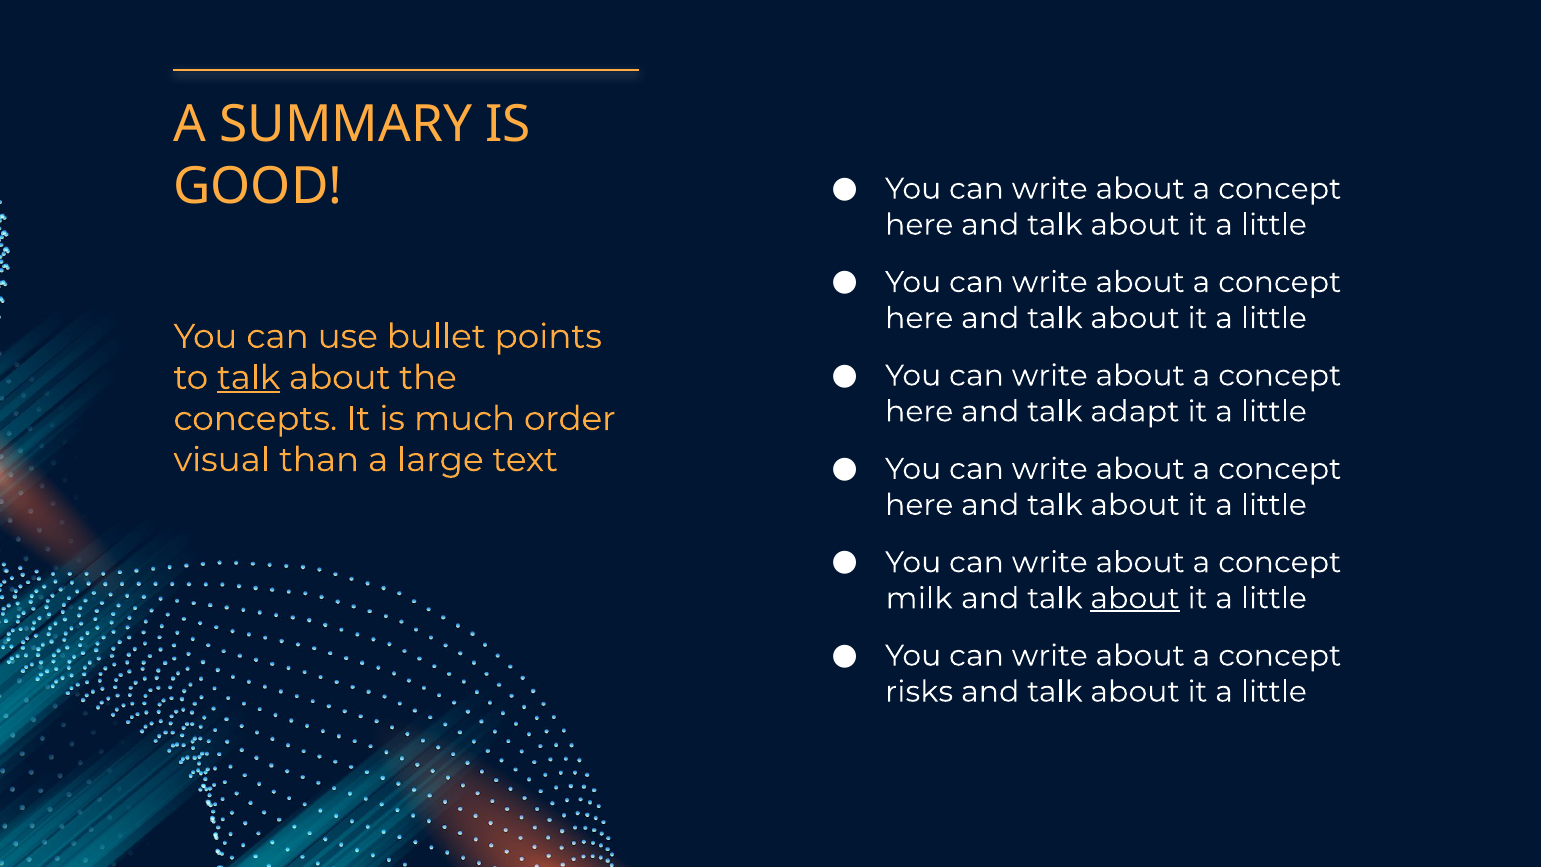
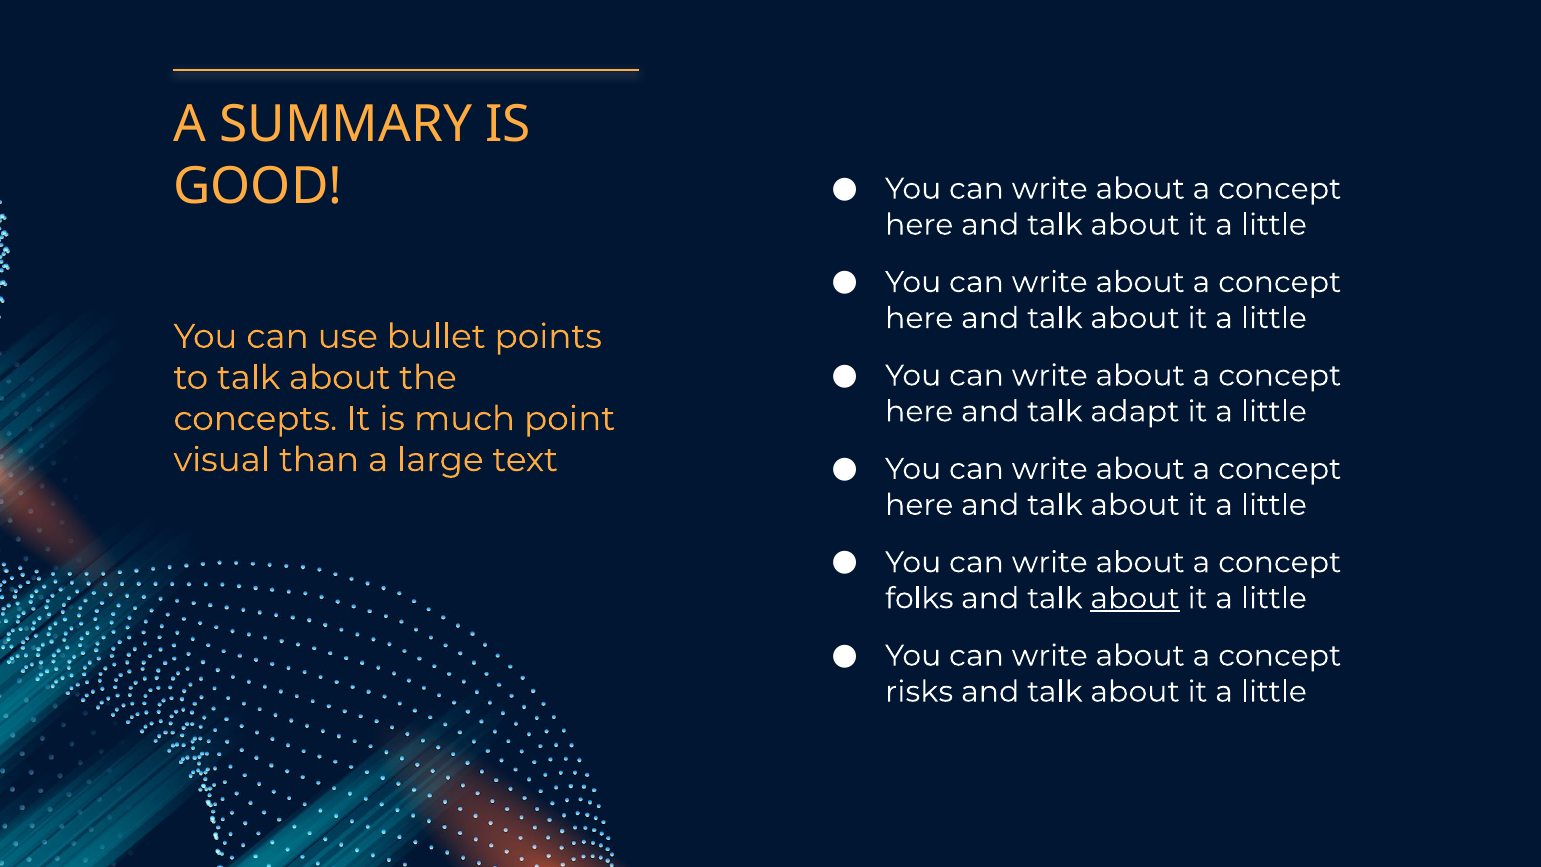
talk at (249, 378) underline: present -> none
order: order -> point
milk: milk -> folks
